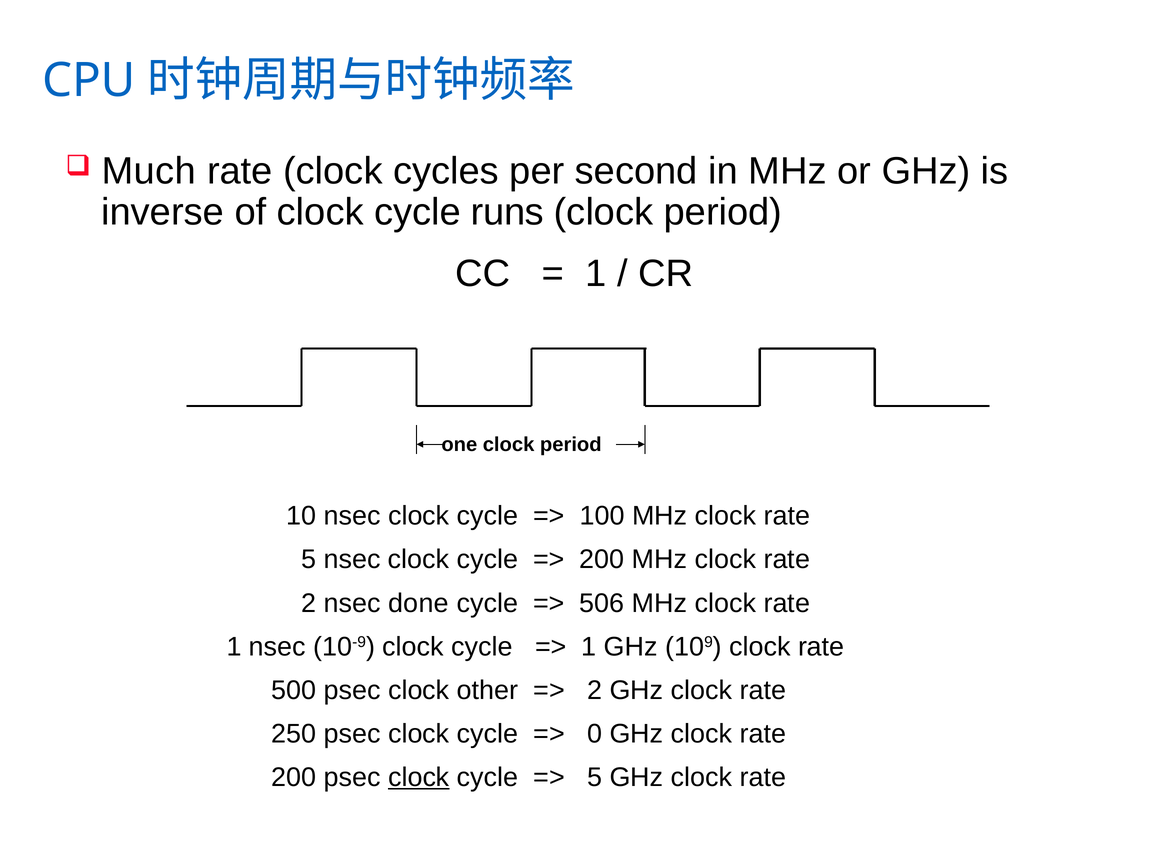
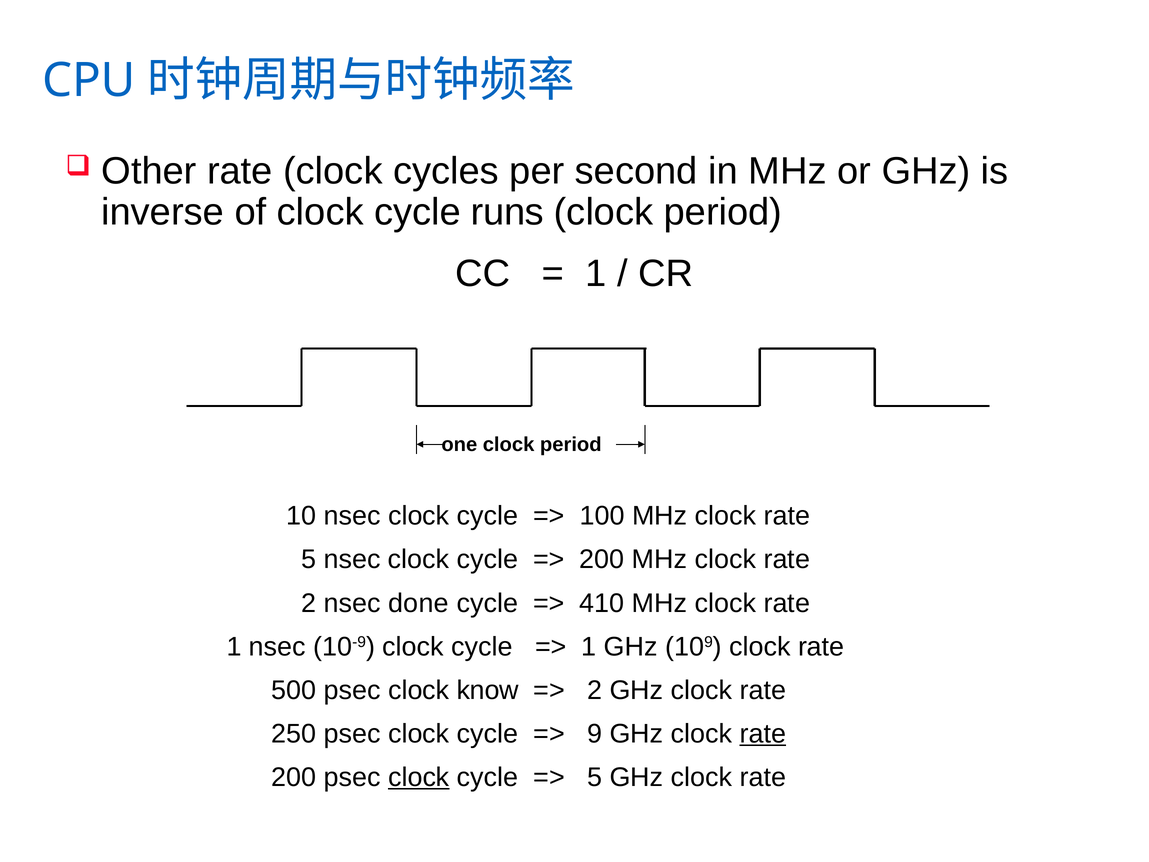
Much: Much -> Other
506: 506 -> 410
other: other -> know
0: 0 -> 9
rate at (763, 734) underline: none -> present
